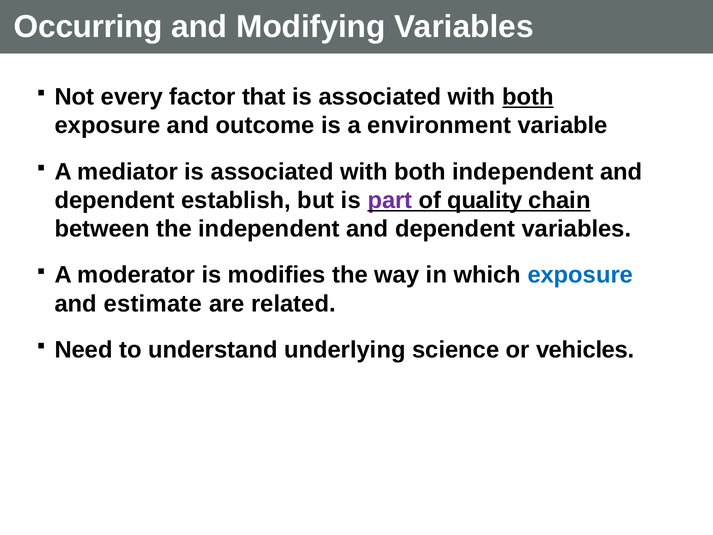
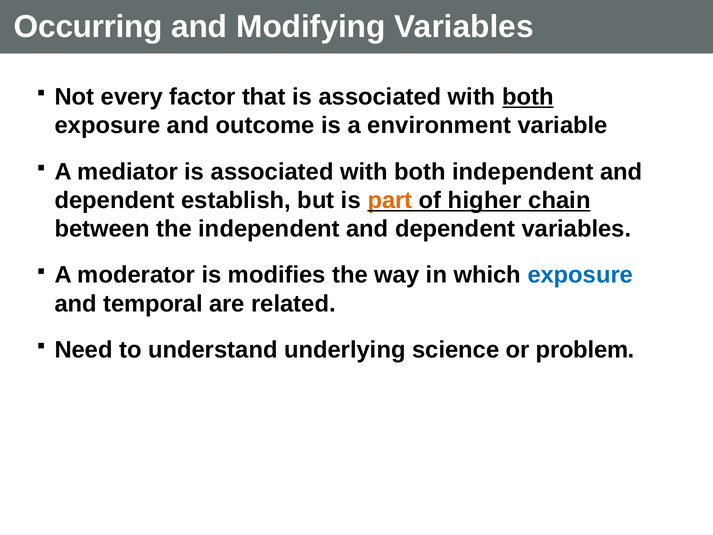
part colour: purple -> orange
quality: quality -> higher
estimate: estimate -> temporal
vehicles: vehicles -> problem
